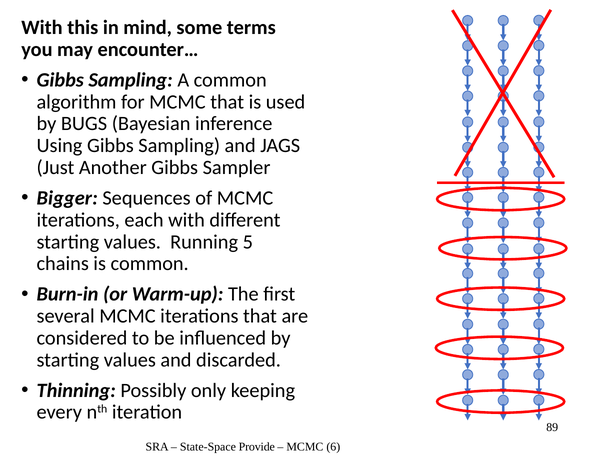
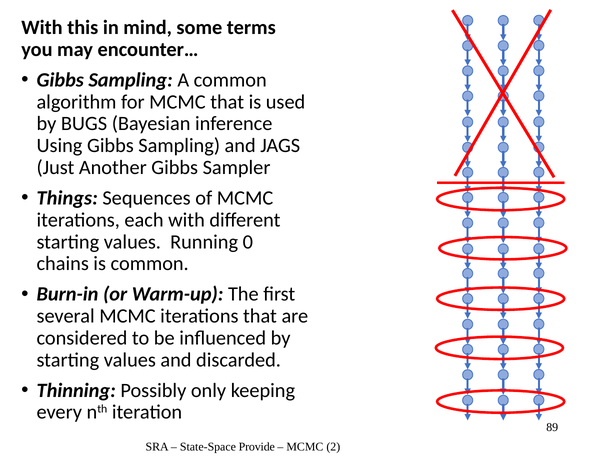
Bigger: Bigger -> Things
5: 5 -> 0
6: 6 -> 2
